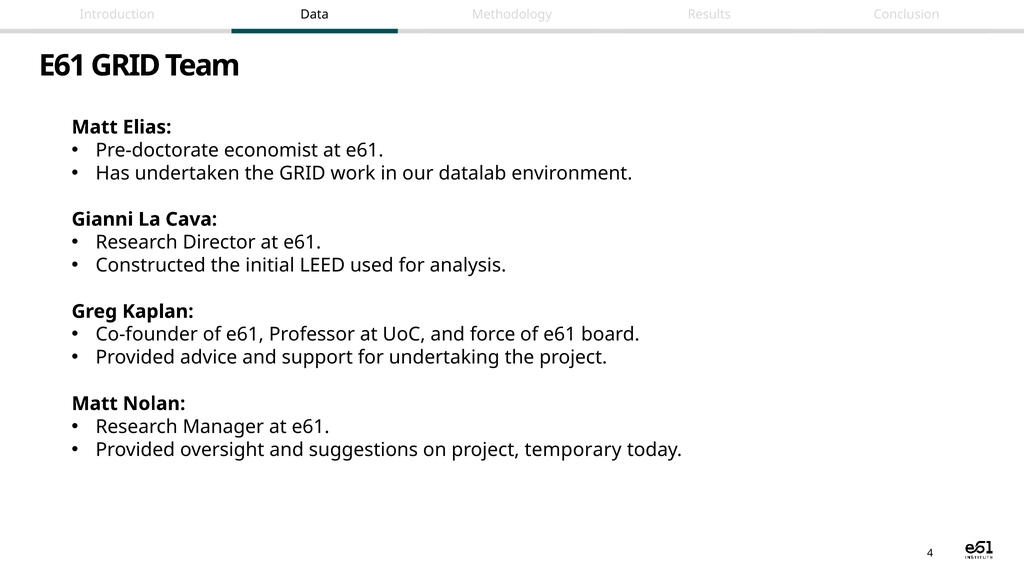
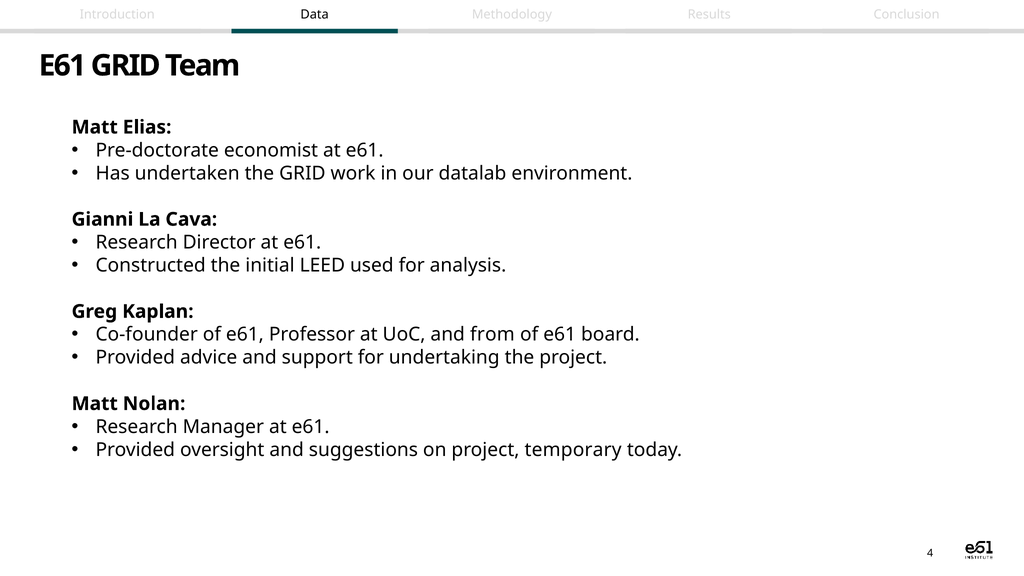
force: force -> from
